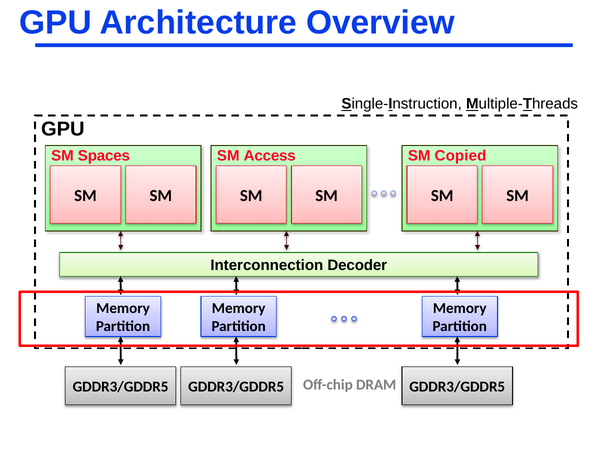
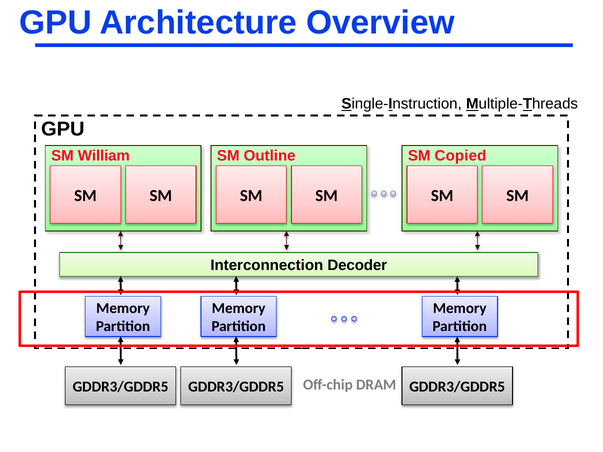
Spaces: Spaces -> William
Access: Access -> Outline
